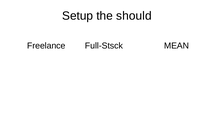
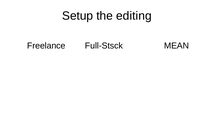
should: should -> editing
